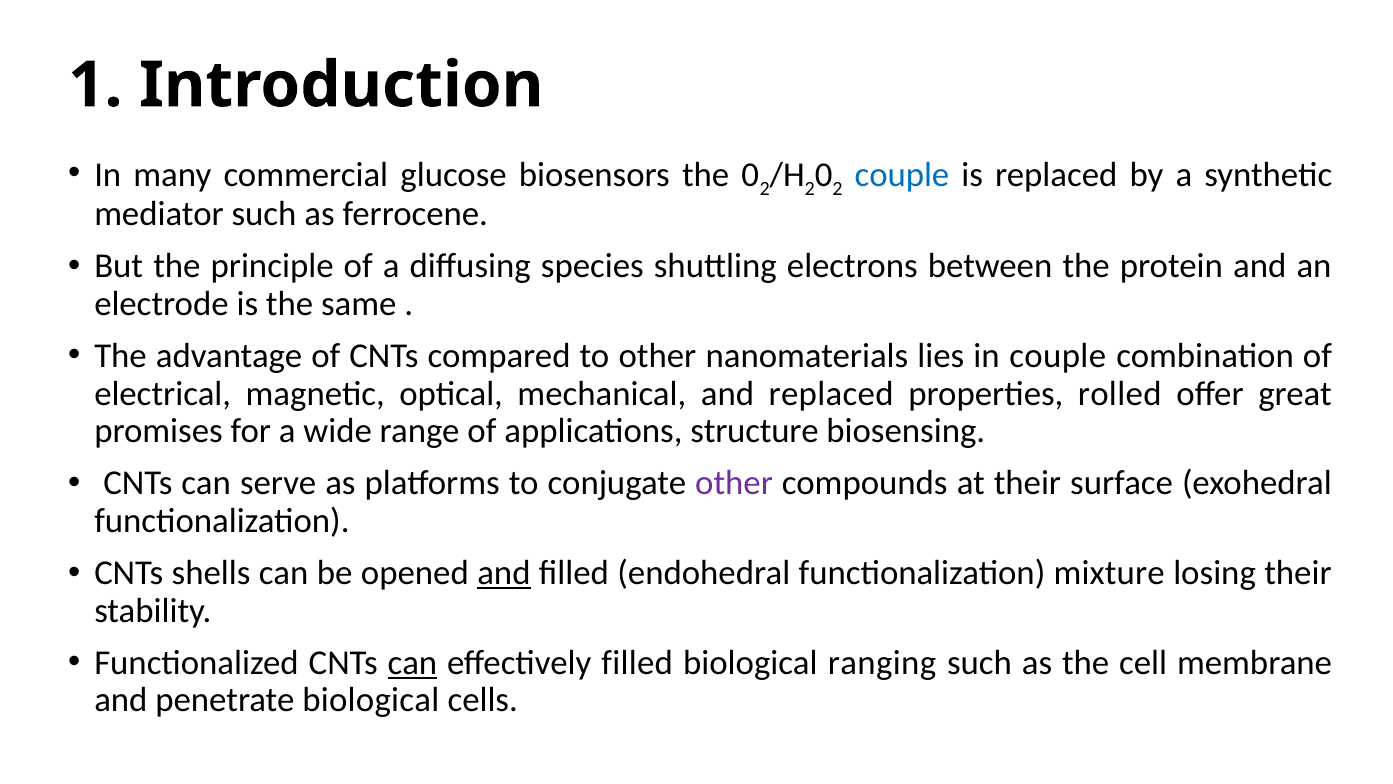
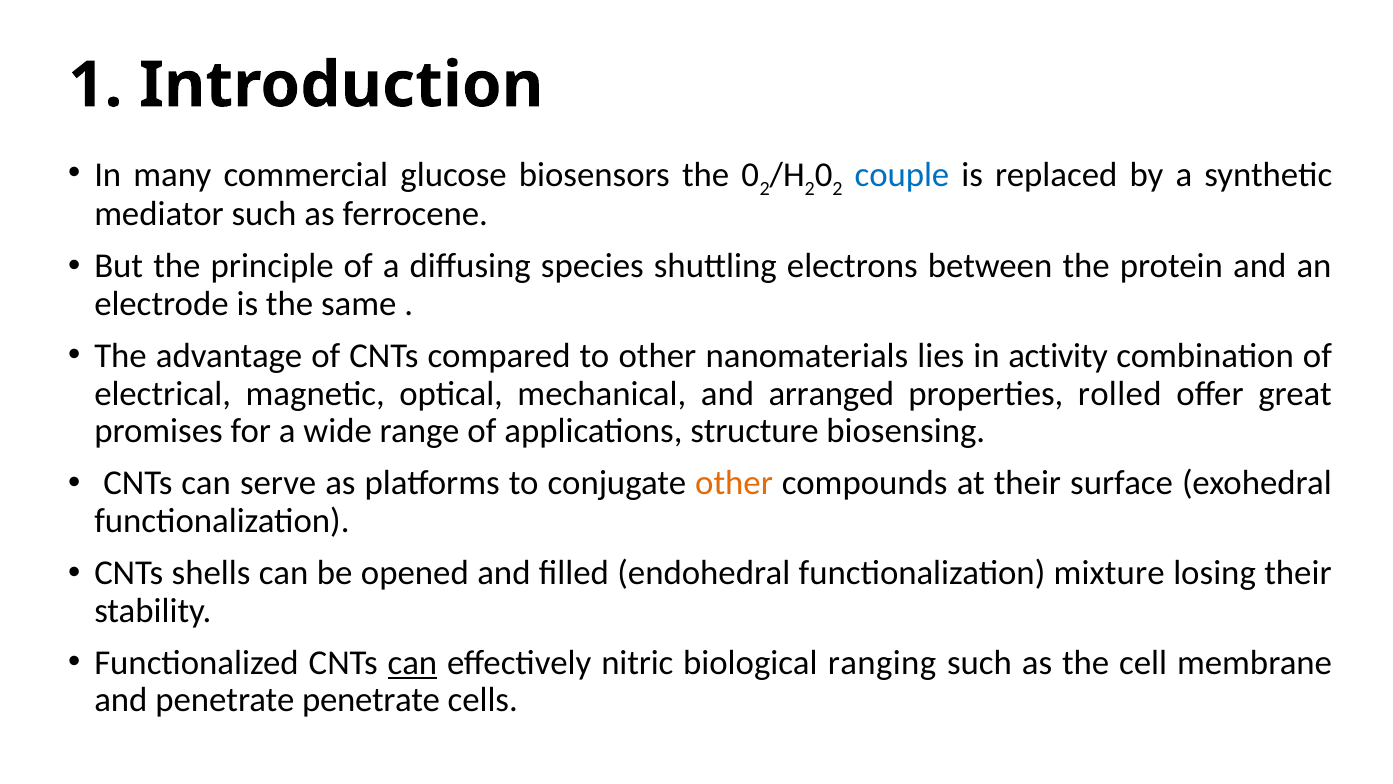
in couple: couple -> activity
and replaced: replaced -> arranged
other at (734, 483) colour: purple -> orange
and at (504, 573) underline: present -> none
effectively filled: filled -> nitric
penetrate biological: biological -> penetrate
